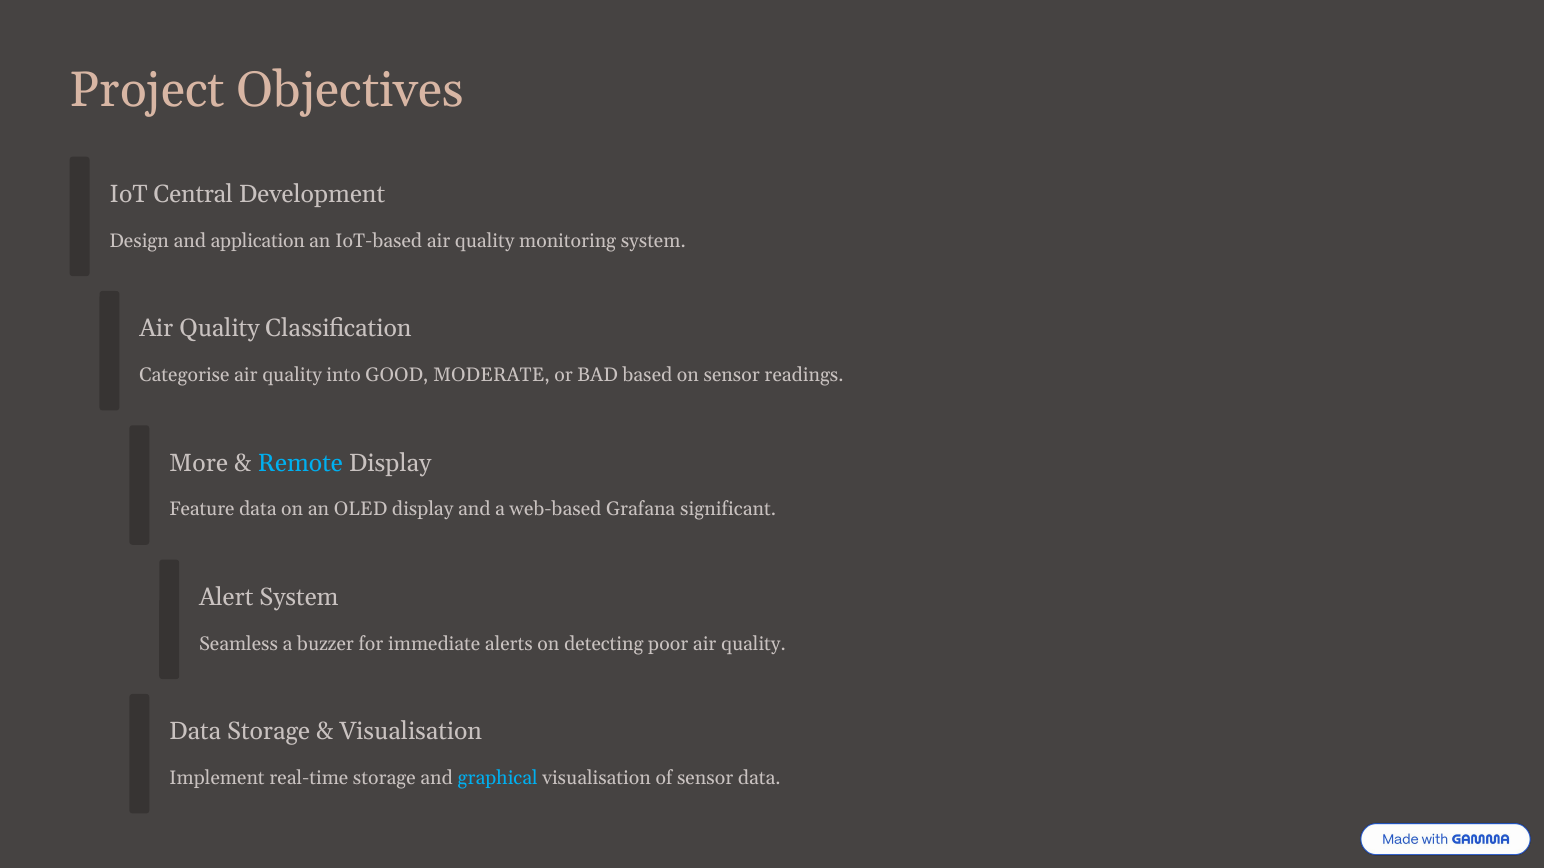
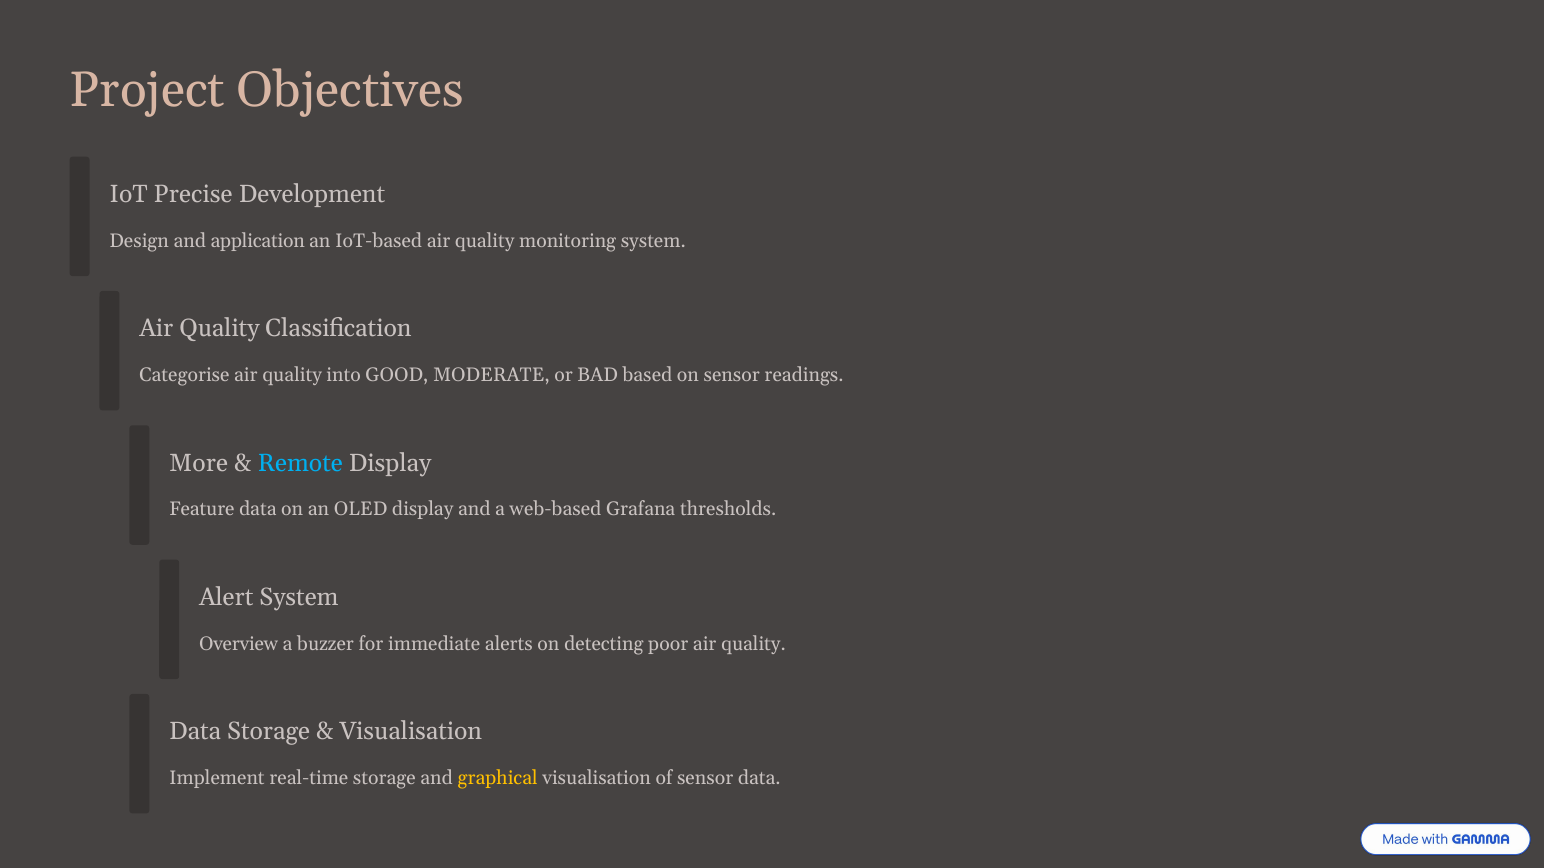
Central: Central -> Precise
significant: significant -> thresholds
Seamless: Seamless -> Overview
graphical colour: light blue -> yellow
